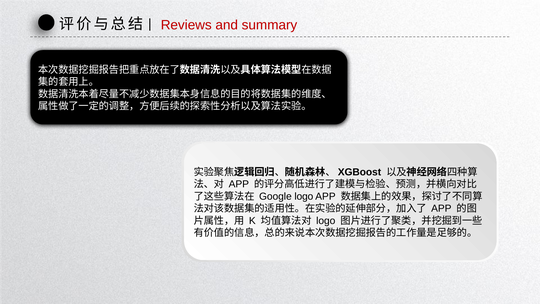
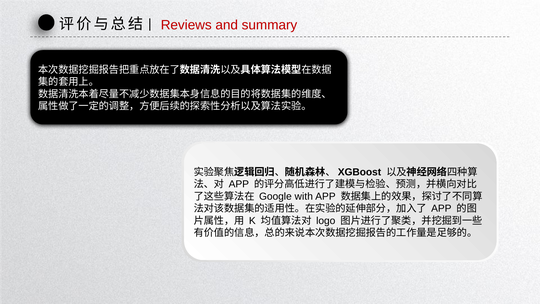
Google logo: logo -> with
